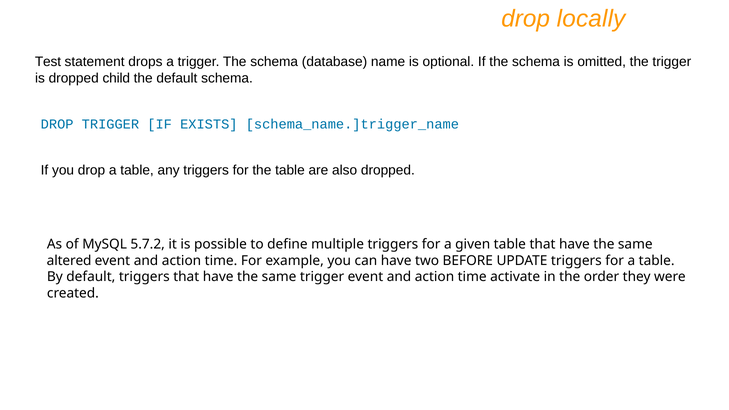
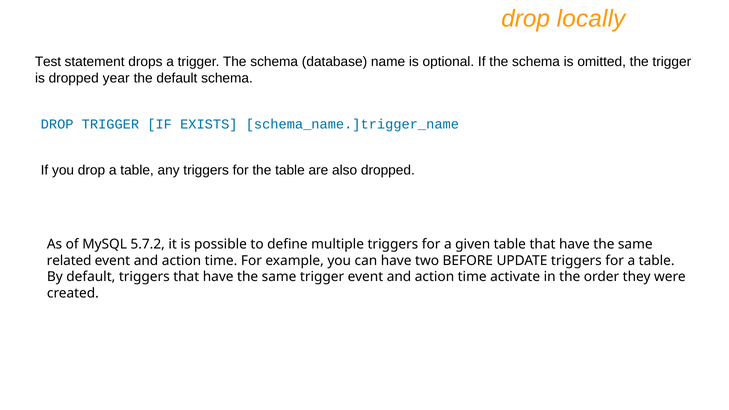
child: child -> year
altered: altered -> related
